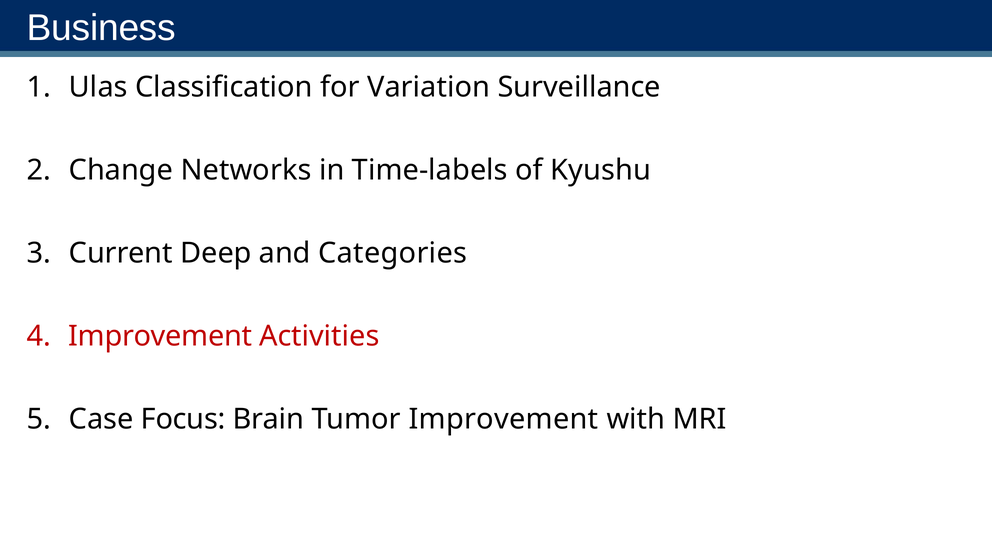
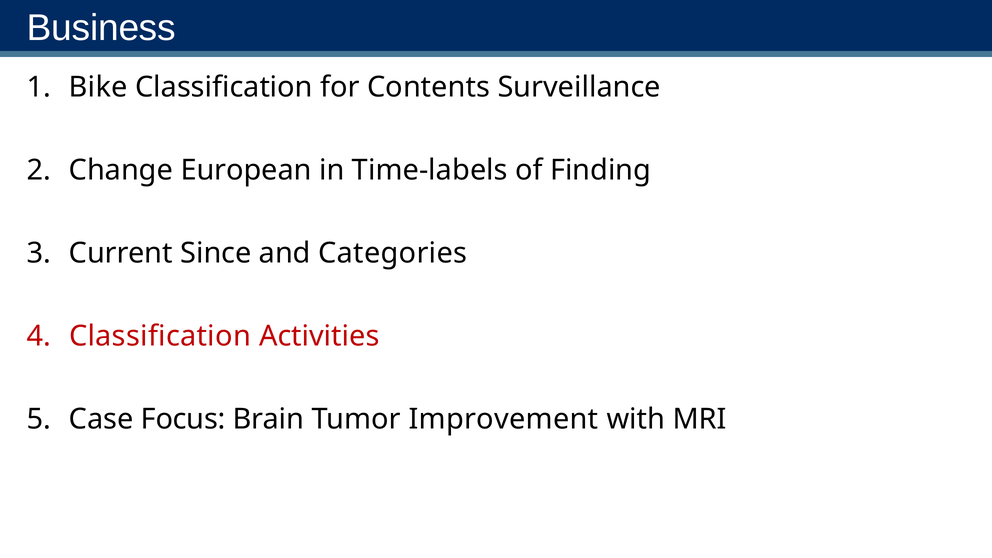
Ulas: Ulas -> Bike
Variation: Variation -> Contents
Networks: Networks -> European
Kyushu: Kyushu -> Finding
Deep: Deep -> Since
Improvement at (160, 336): Improvement -> Classification
